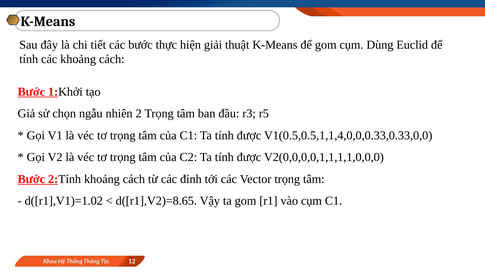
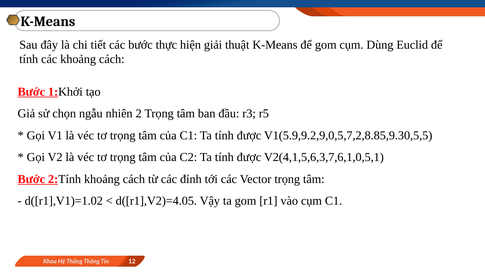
V1(0.5,0.5,1,1,4,0,0,0.33,0.33,0,0: V1(0.5,0.5,1,1,4,0,0,0.33,0.33,0,0 -> V1(5.9,9.2,9,0,5,7,2,8.85,9.30,5,5
V2(0,0,0,0,1,1,1,1,0,0,0: V2(0,0,0,0,1,1,1,1,0,0,0 -> V2(4,1,5,6,3,7,6,1,0,5,1
d([r1],V2)=8.65: d([r1],V2)=8.65 -> d([r1],V2)=4.05
